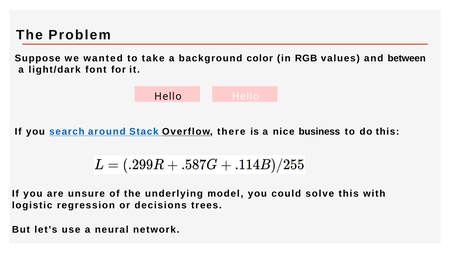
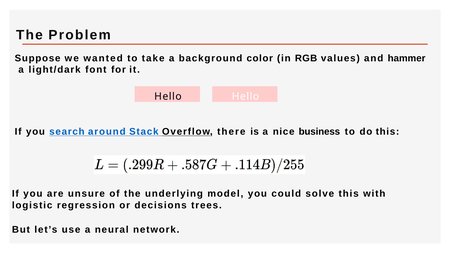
between: between -> hammer
